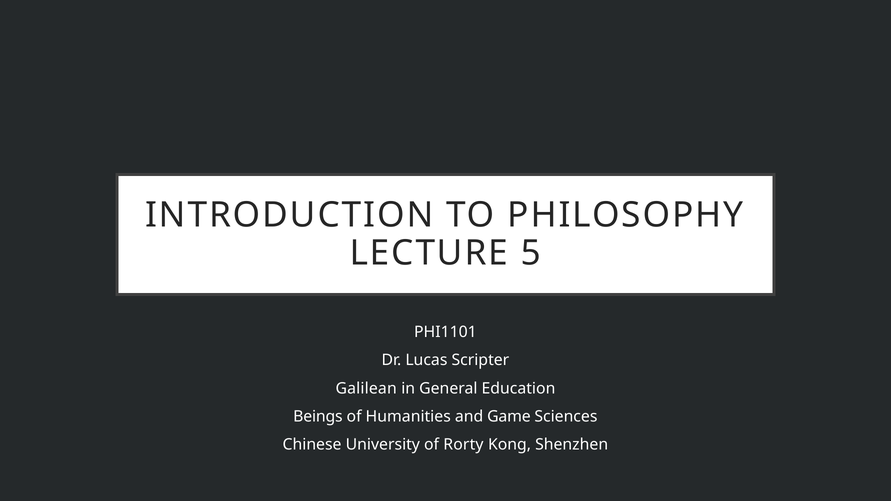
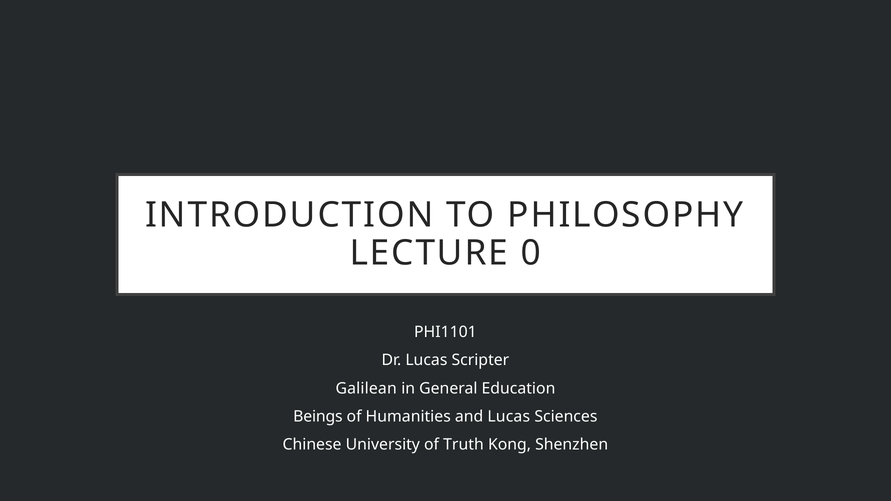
5: 5 -> 0
and Game: Game -> Lucas
Rorty: Rorty -> Truth
